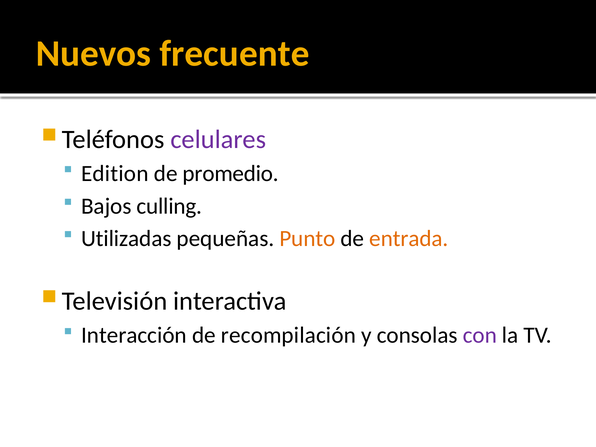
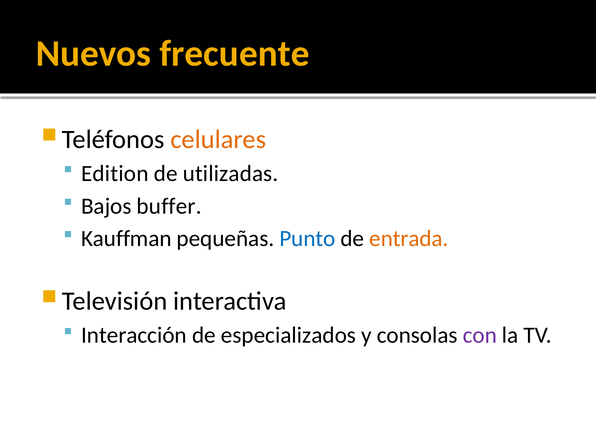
celulares colour: purple -> orange
promedio: promedio -> utilizadas
culling: culling -> buffer
Utilizadas: Utilizadas -> Kauffman
Punto colour: orange -> blue
recompilación: recompilación -> especializados
